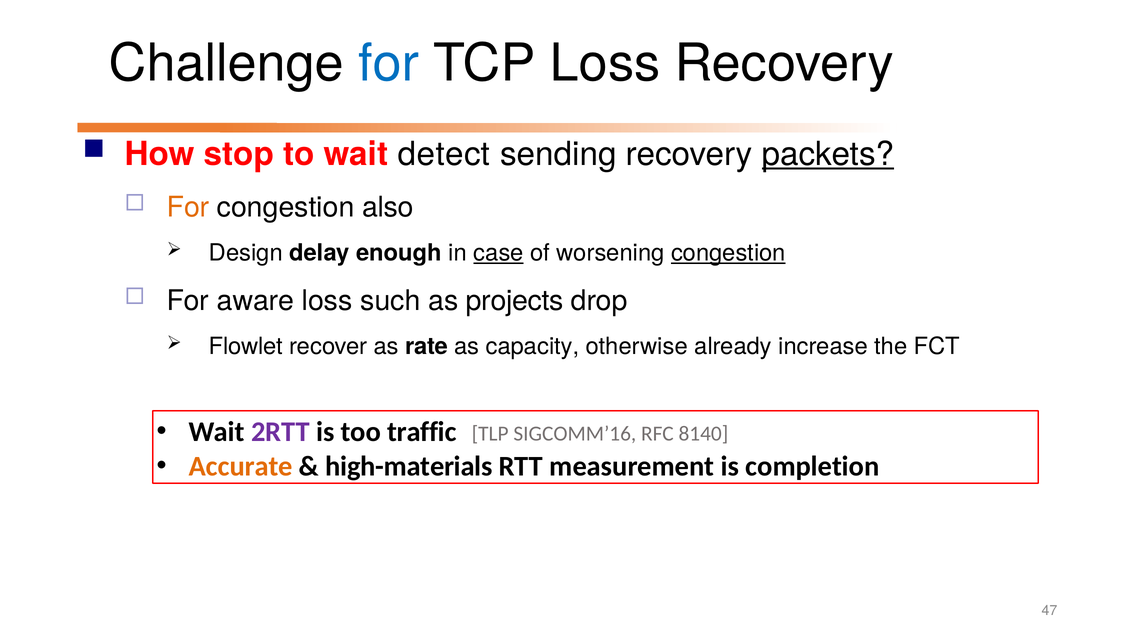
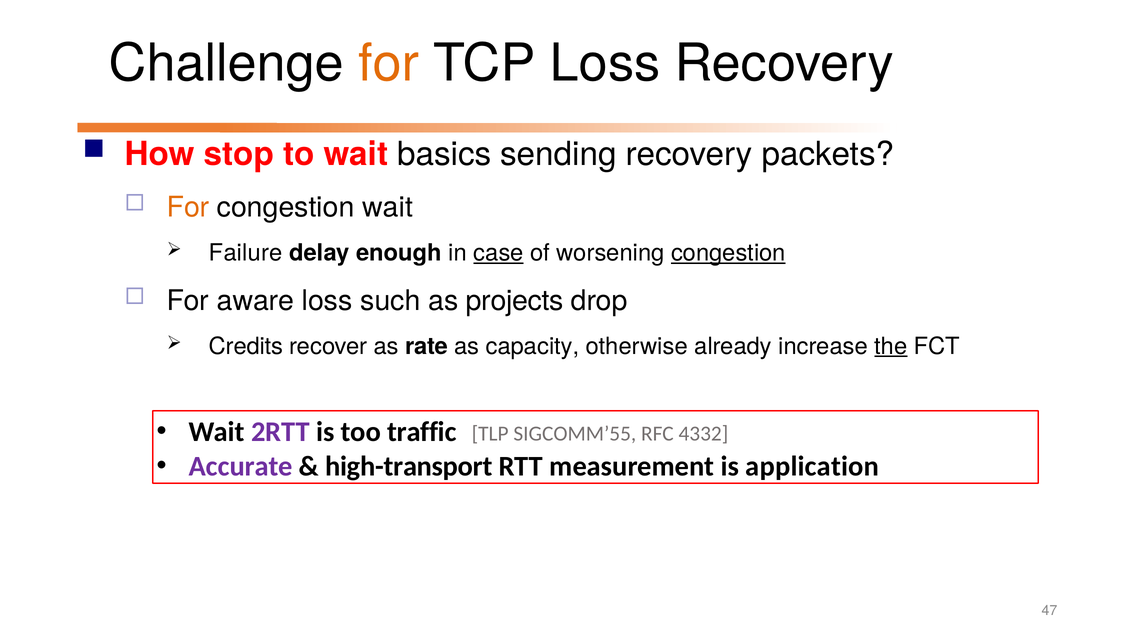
for at (389, 64) colour: blue -> orange
detect: detect -> basics
packets underline: present -> none
congestion also: also -> wait
Design: Design -> Failure
Flowlet: Flowlet -> Credits
the underline: none -> present
SIGCOMM’16: SIGCOMM’16 -> SIGCOMM’55
8140: 8140 -> 4332
Accurate colour: orange -> purple
high-materials: high-materials -> high-transport
completion: completion -> application
